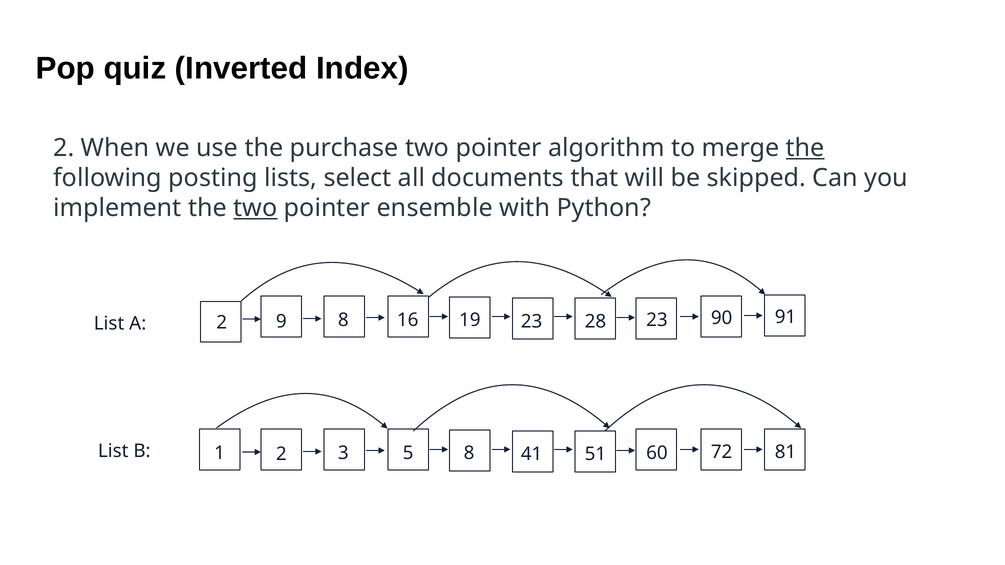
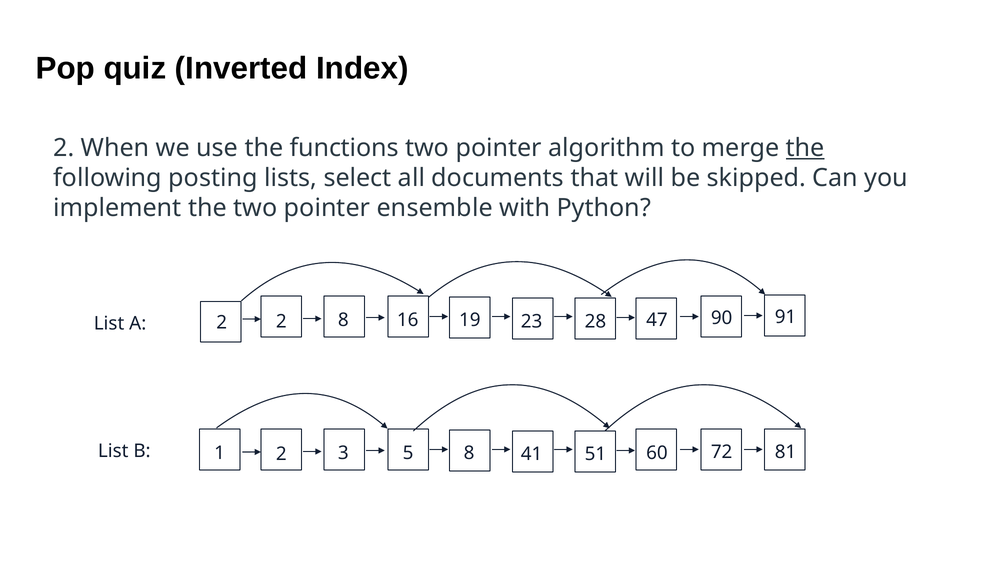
purchase: purchase -> functions
two at (255, 208) underline: present -> none
2 9: 9 -> 2
28 23: 23 -> 47
